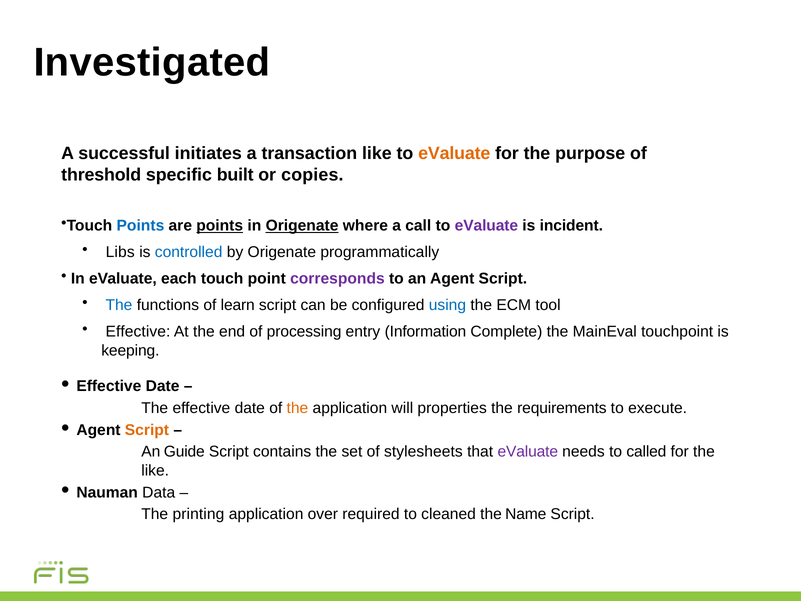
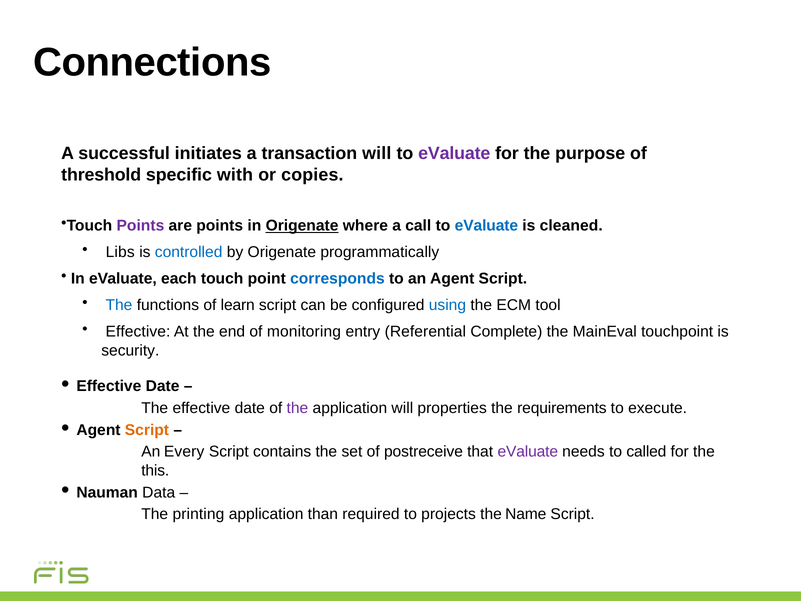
Investigated: Investigated -> Connections
transaction like: like -> will
eValuate at (454, 153) colour: orange -> purple
built: built -> with
Points at (140, 226) colour: blue -> purple
points at (220, 226) underline: present -> none
eValuate at (486, 226) colour: purple -> blue
incident: incident -> cleaned
corresponds colour: purple -> blue
processing: processing -> monitoring
Information: Information -> Referential
keeping: keeping -> security
the at (297, 408) colour: orange -> purple
Guide: Guide -> Every
stylesheets: stylesheets -> postreceive
like at (155, 470): like -> this
over: over -> than
cleaned: cleaned -> projects
